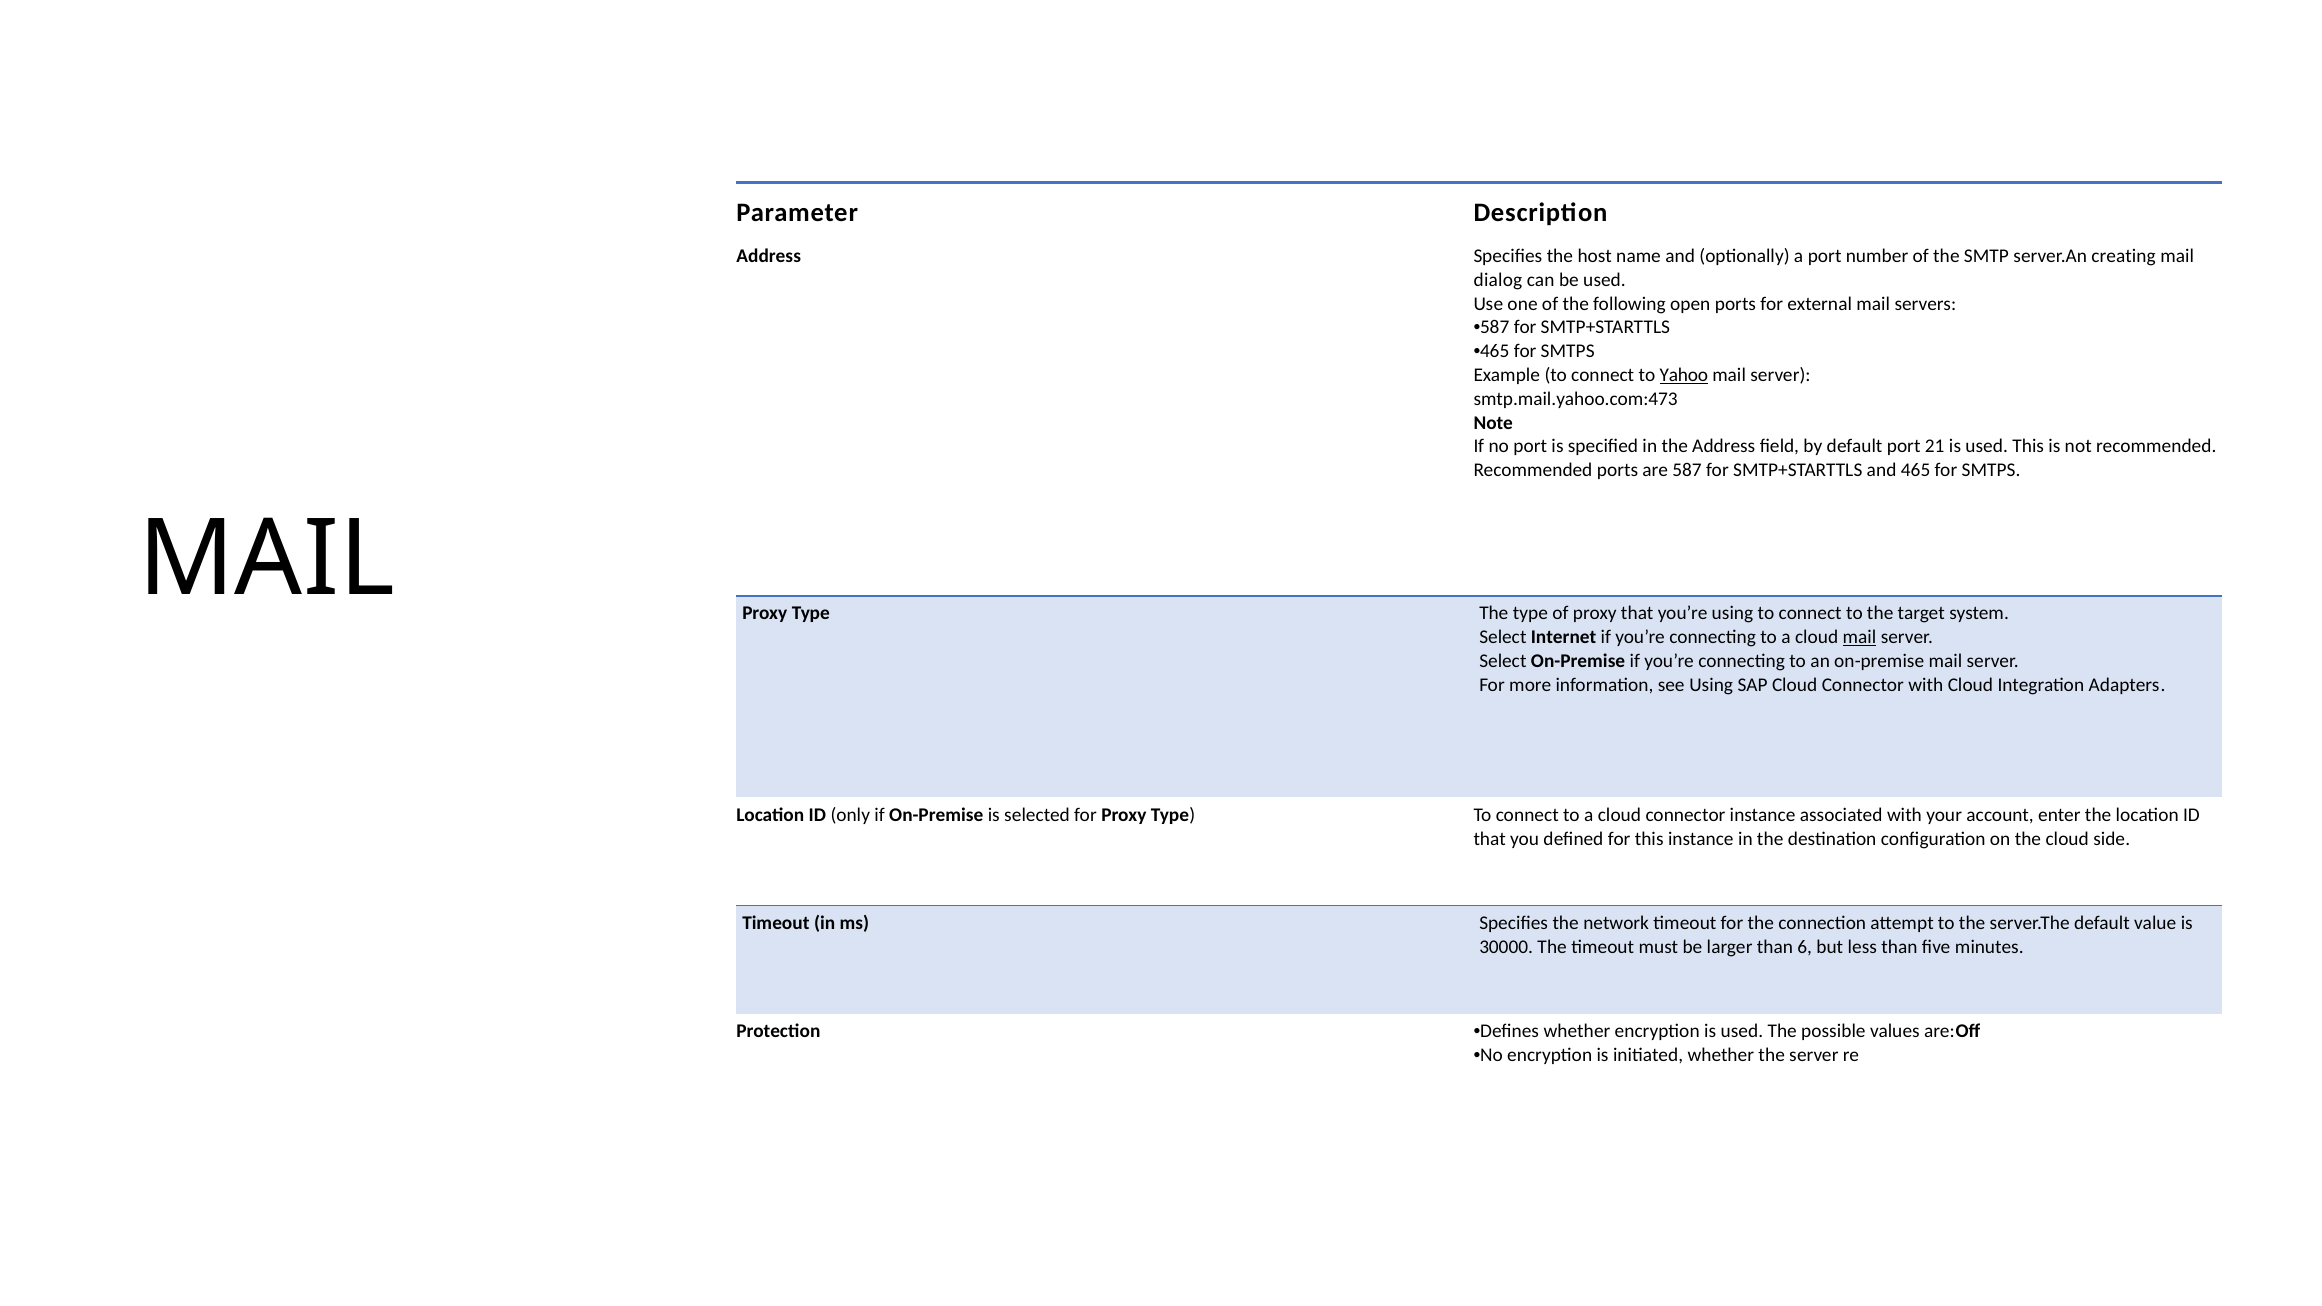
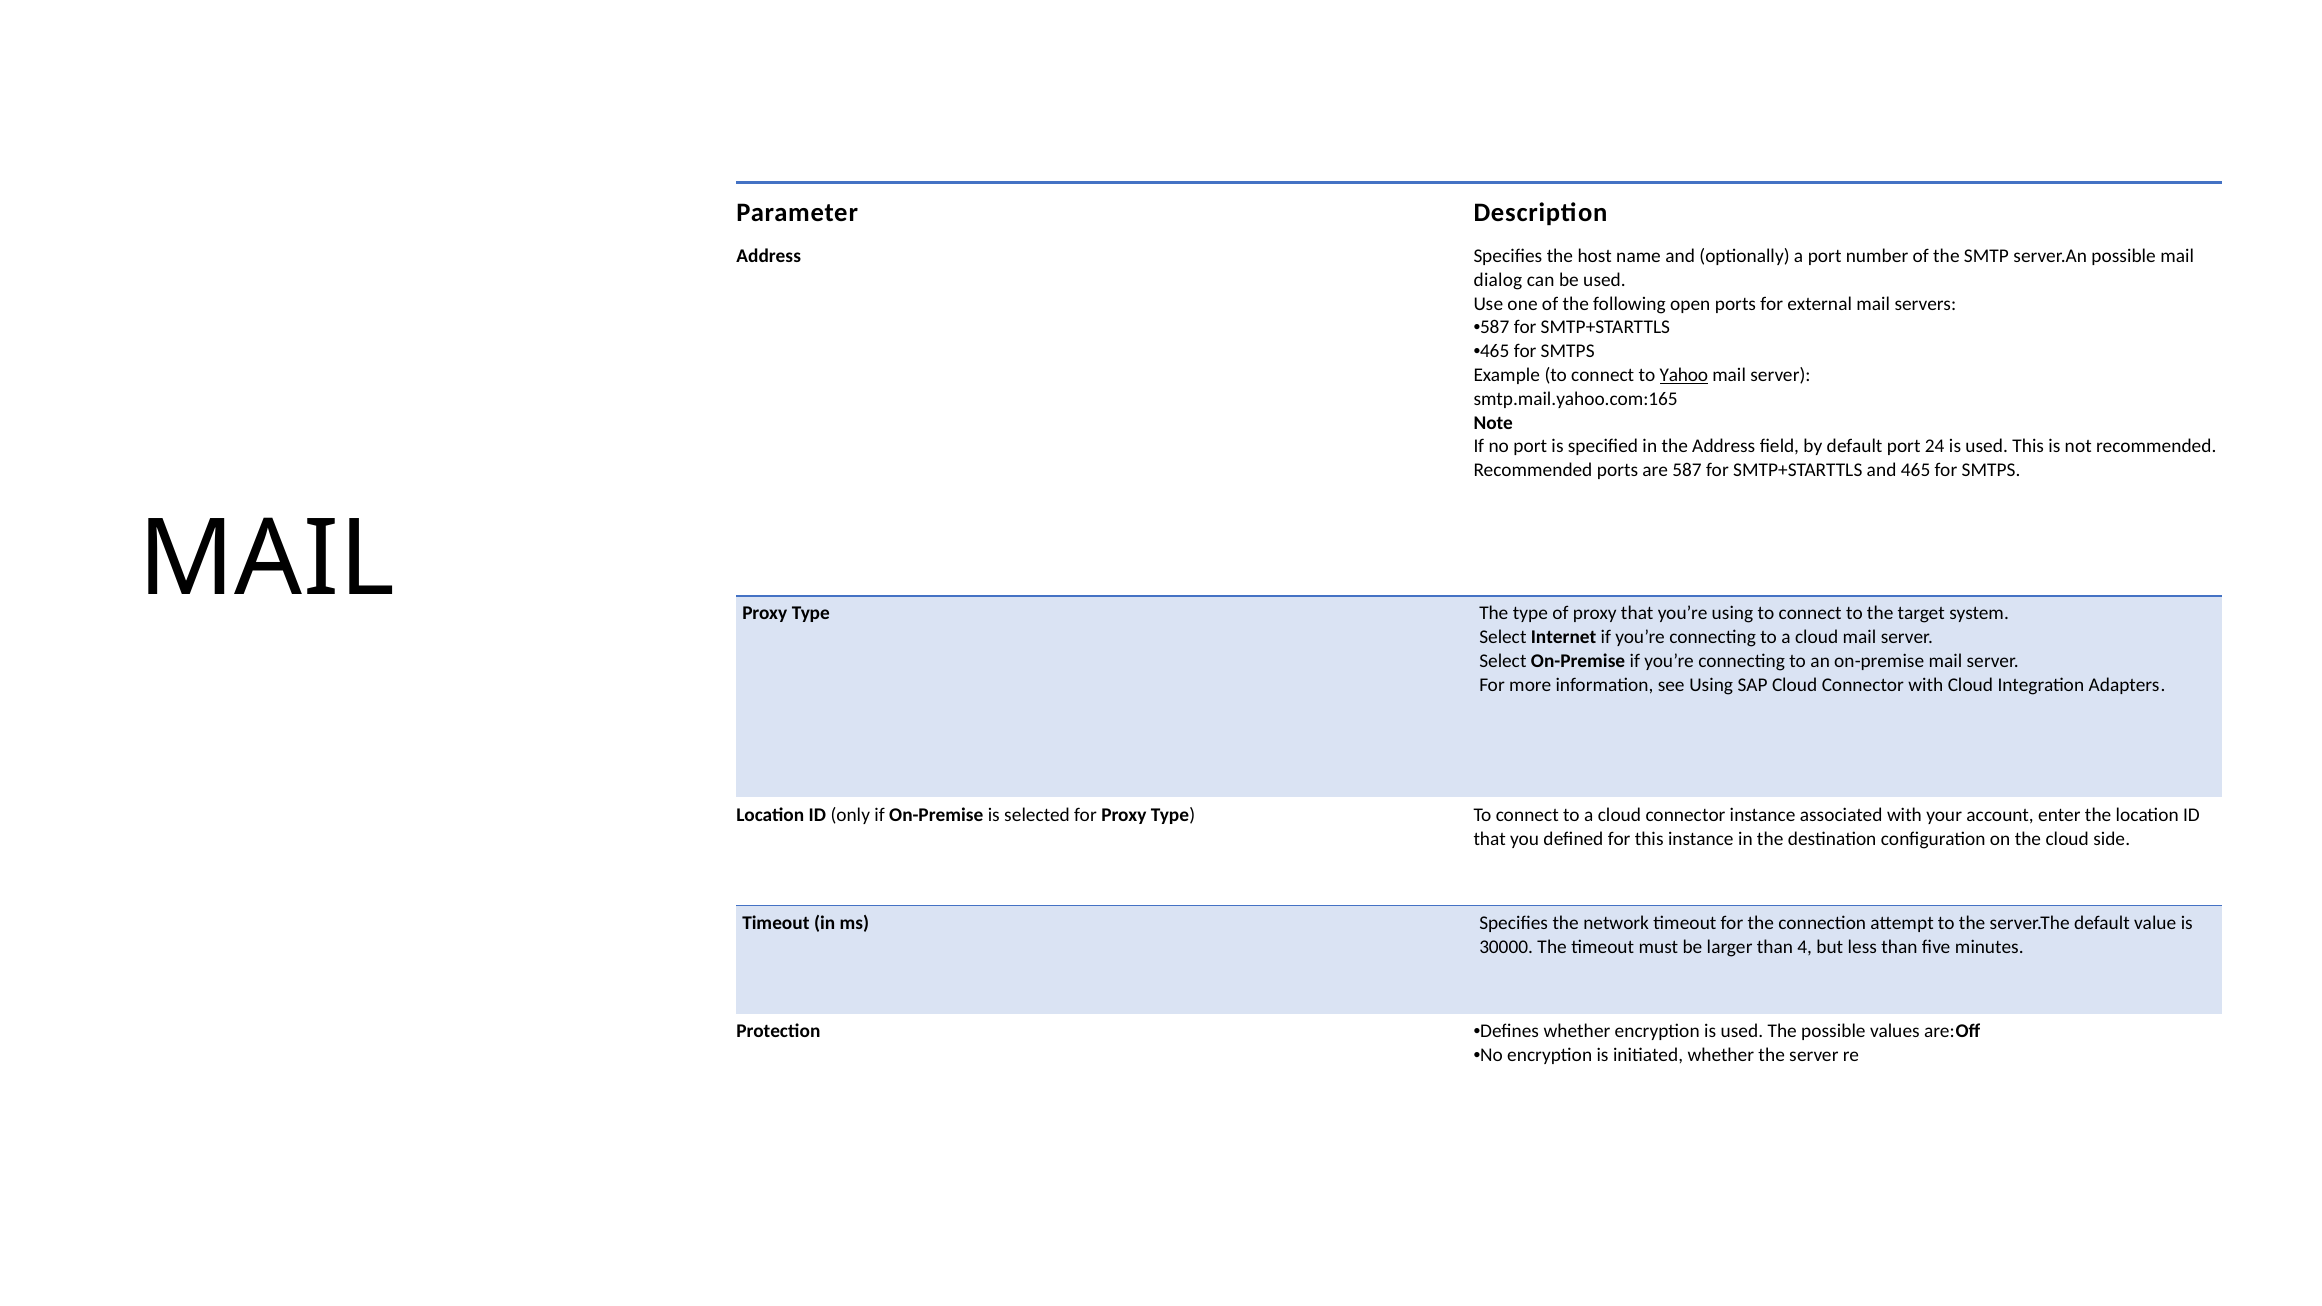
server.An creating: creating -> possible
smtp.mail.yahoo.com:473: smtp.mail.yahoo.com:473 -> smtp.mail.yahoo.com:165
21: 21 -> 24
mail at (1859, 637) underline: present -> none
6: 6 -> 4
